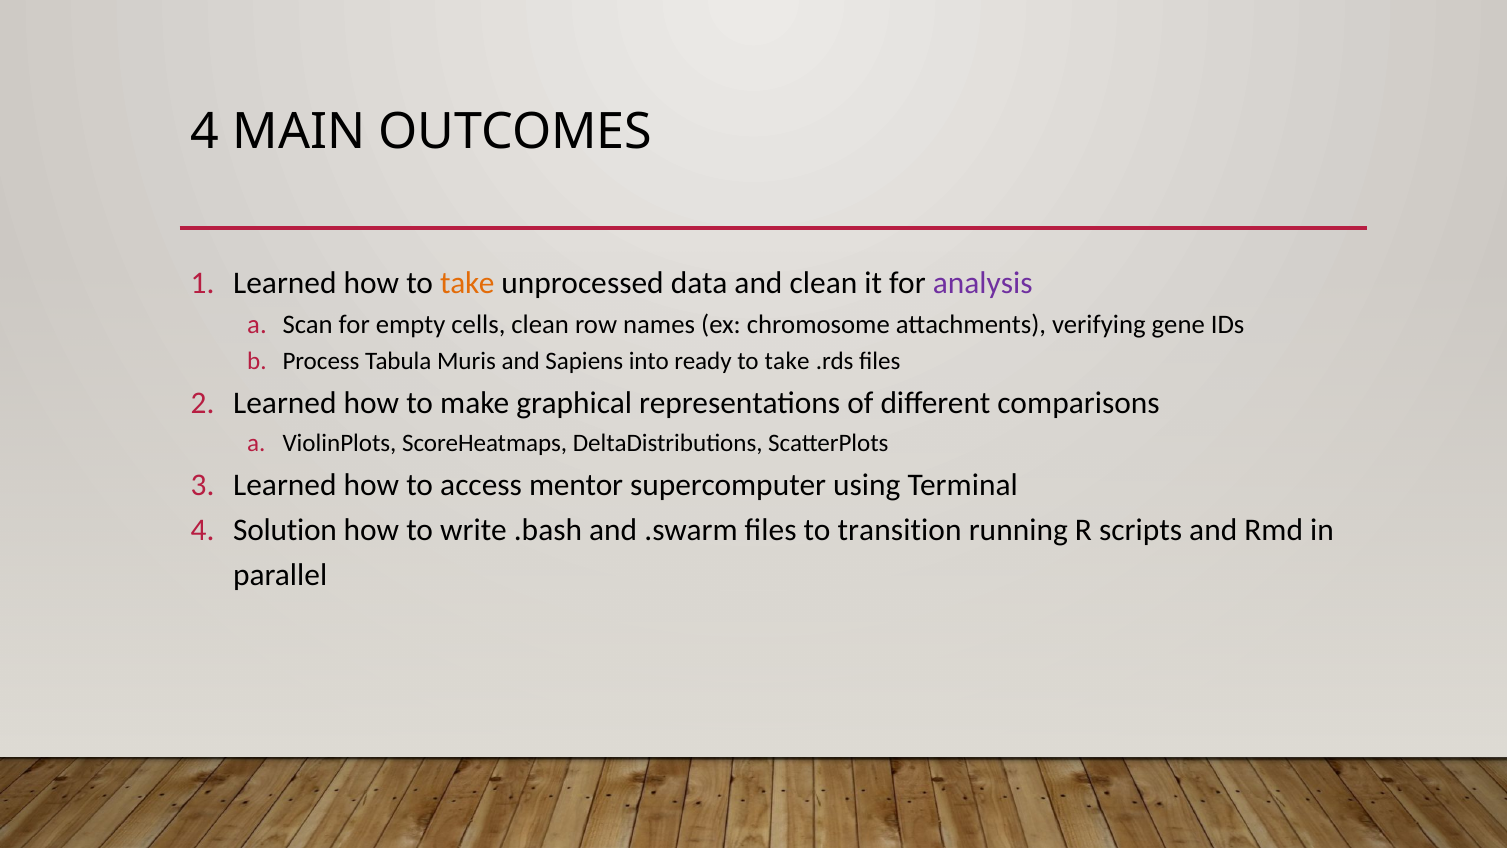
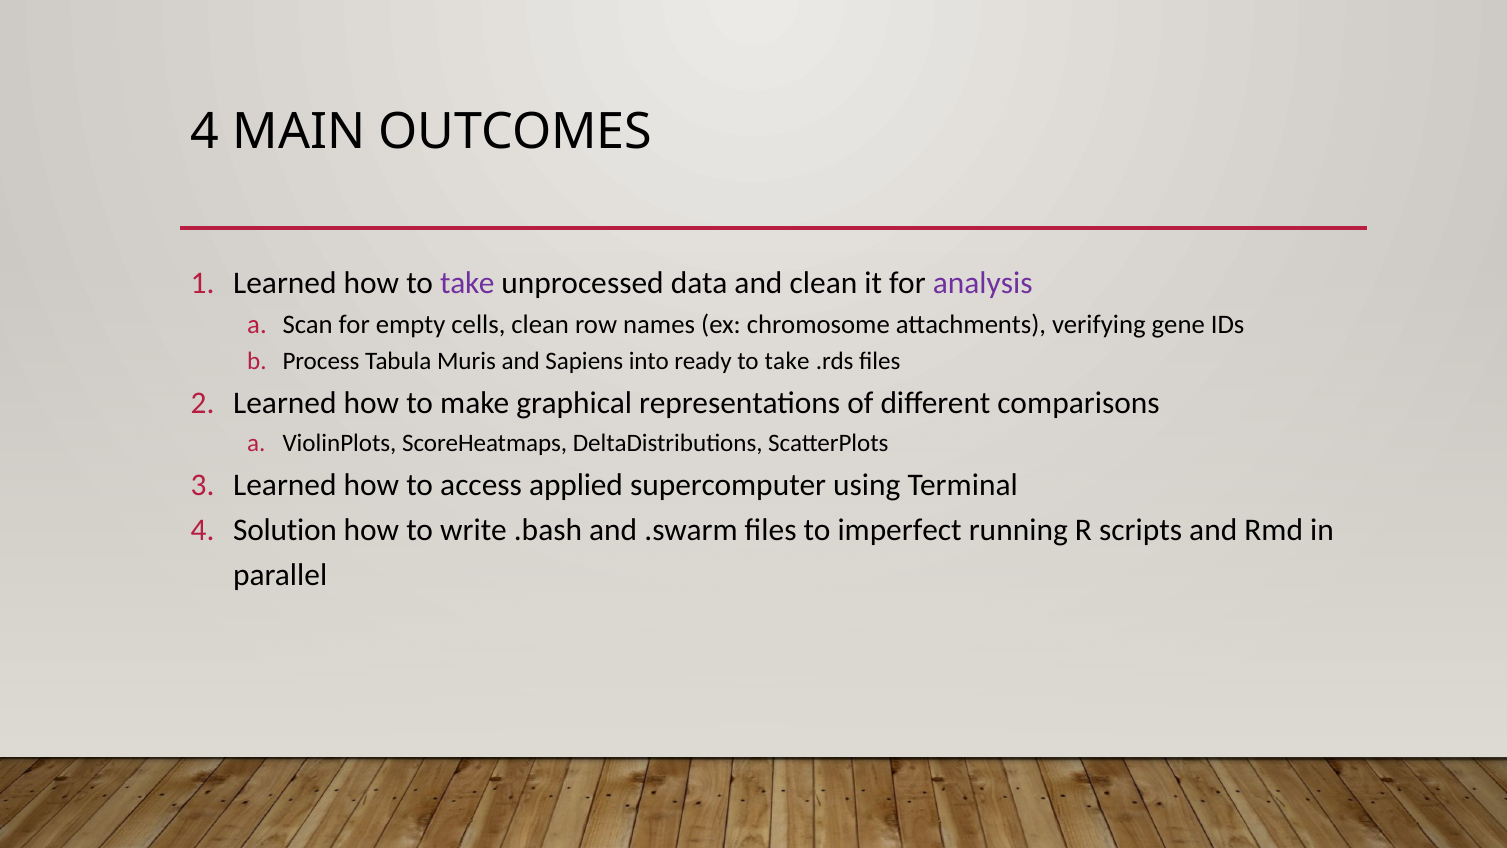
take at (467, 283) colour: orange -> purple
mentor: mentor -> applied
transition: transition -> imperfect
